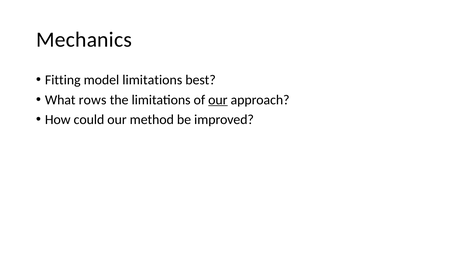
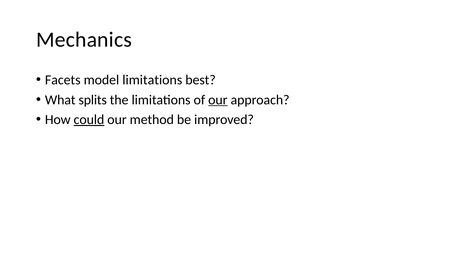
Fitting: Fitting -> Facets
rows: rows -> splits
could underline: none -> present
